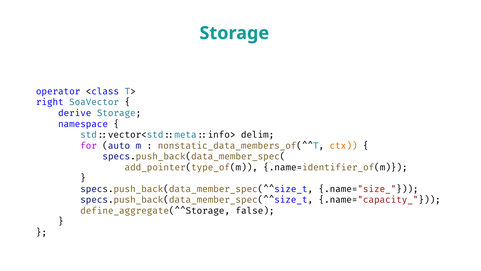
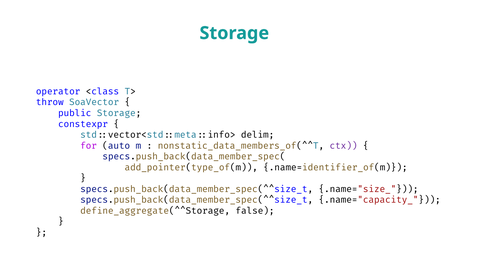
right: right -> throw
derive: derive -> public
namespace: namespace -> constexpr
ctx colour: orange -> purple
